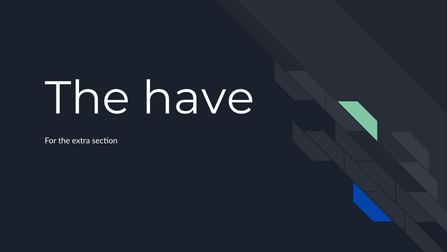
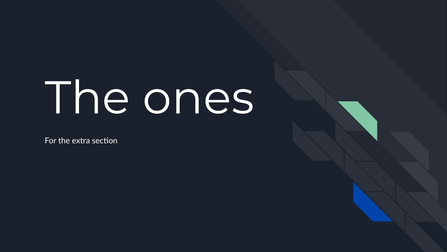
have: have -> ones
